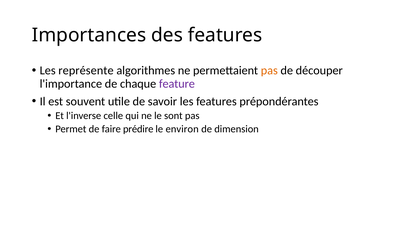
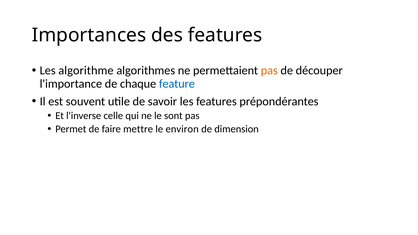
représente: représente -> algorithme
feature colour: purple -> blue
prédire: prédire -> mettre
